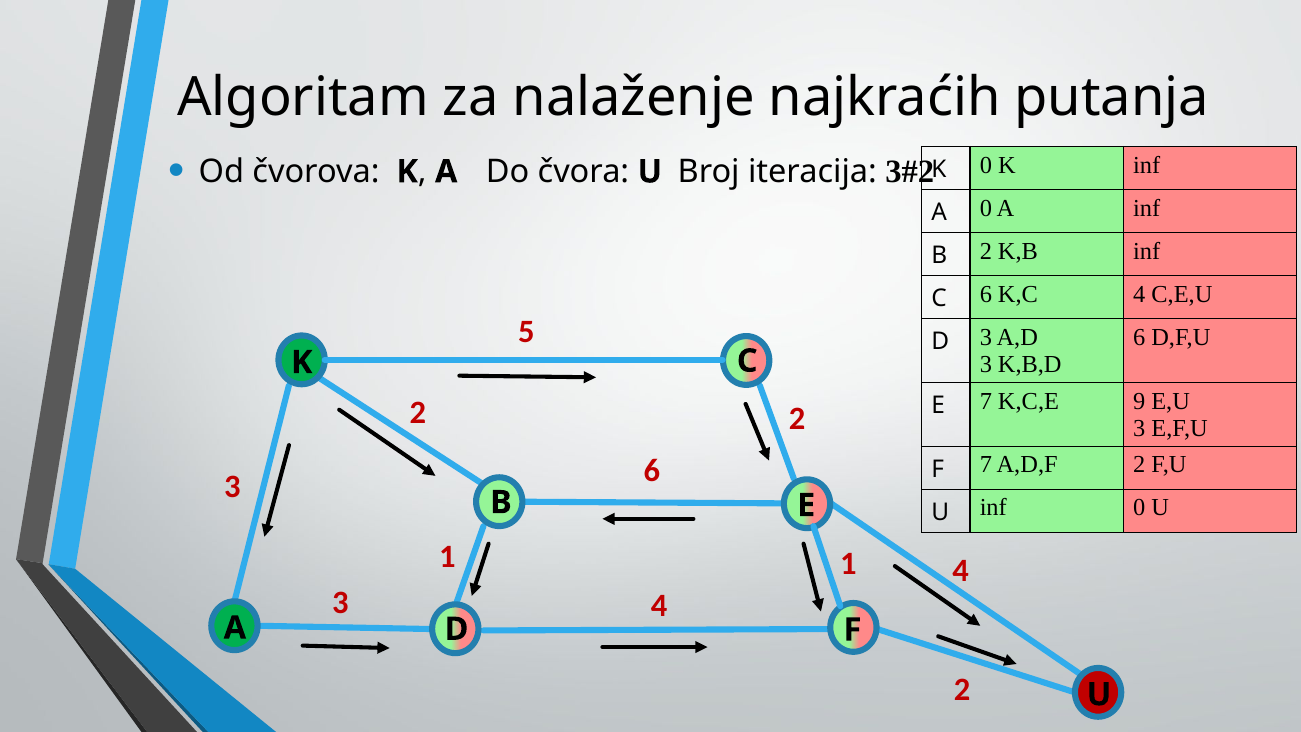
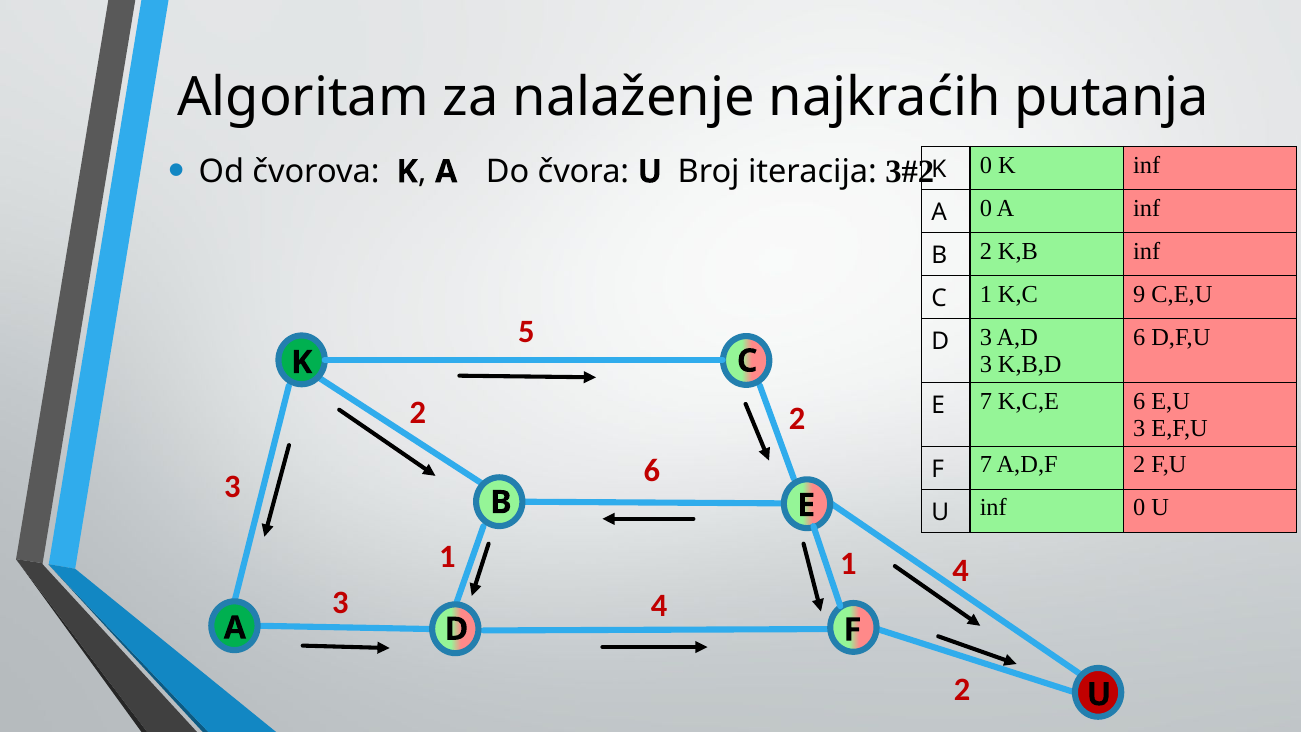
C 6: 6 -> 1
K,C 4: 4 -> 9
K,C,E 9: 9 -> 6
